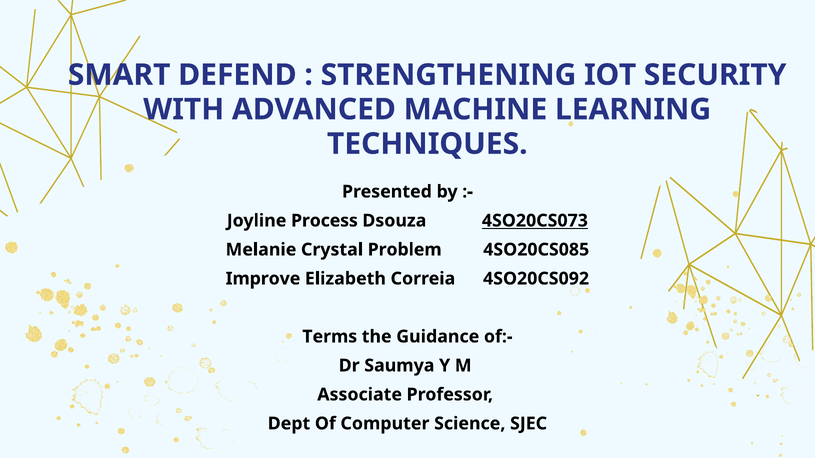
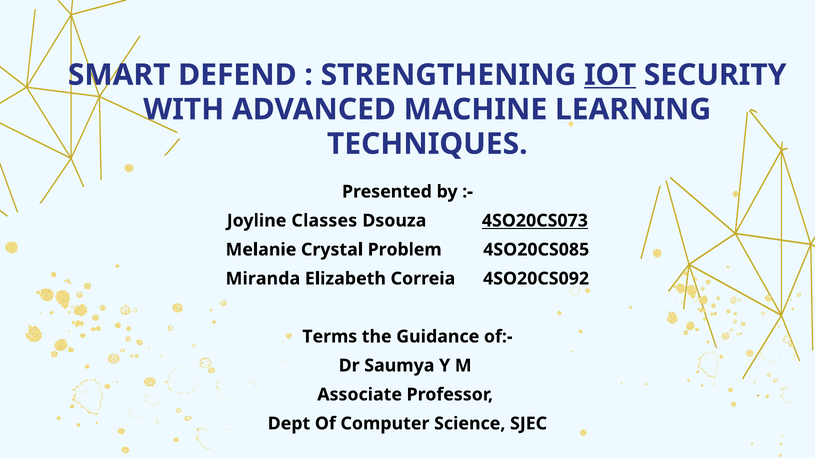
IOT underline: none -> present
Process: Process -> Classes
Improve: Improve -> Miranda
